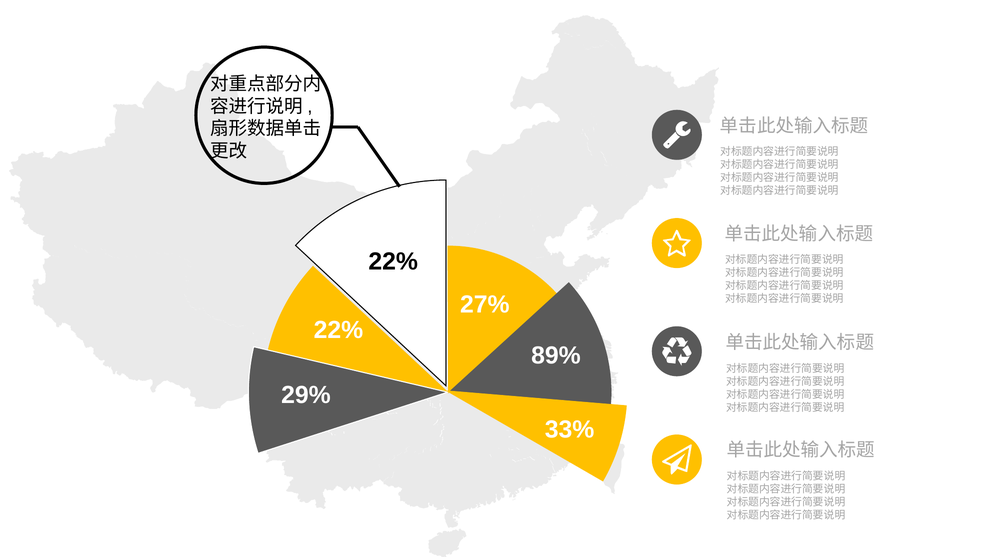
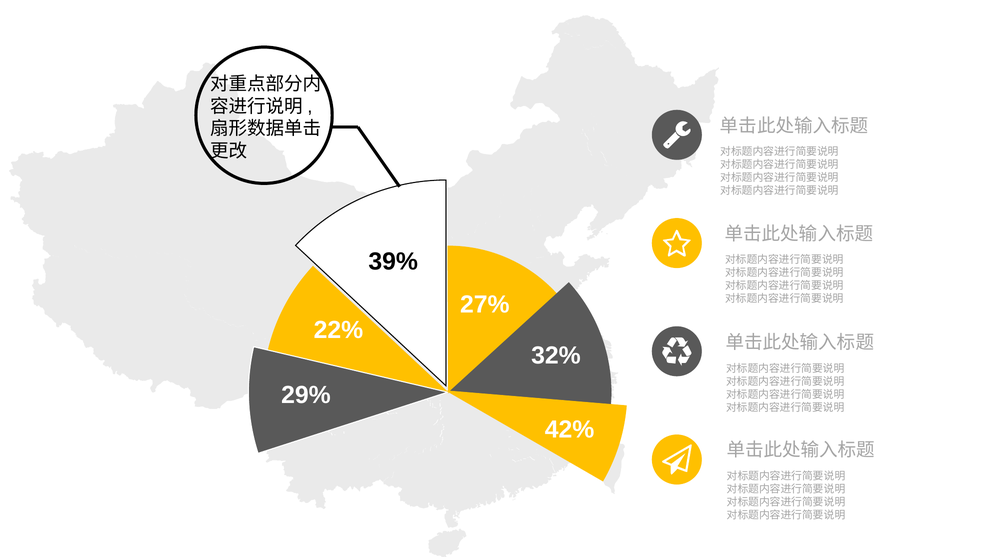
22% at (393, 261): 22% -> 39%
89%: 89% -> 32%
33%: 33% -> 42%
